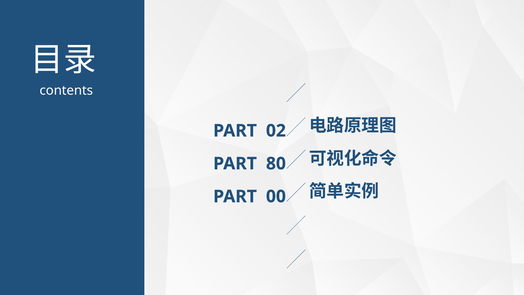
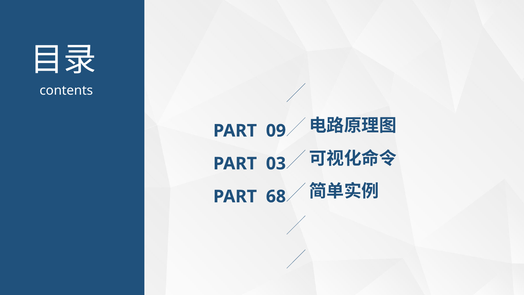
02: 02 -> 09
80: 80 -> 03
00: 00 -> 68
